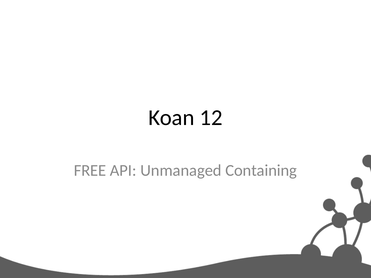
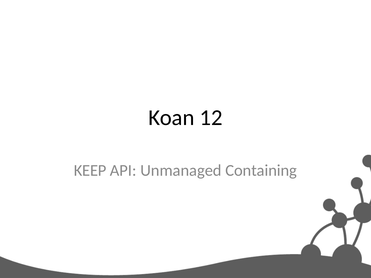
FREE: FREE -> KEEP
